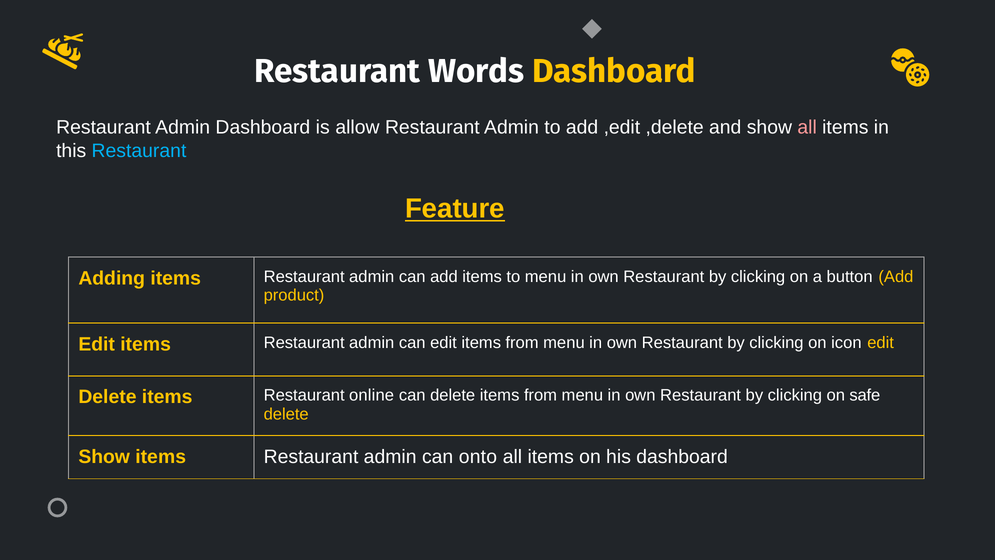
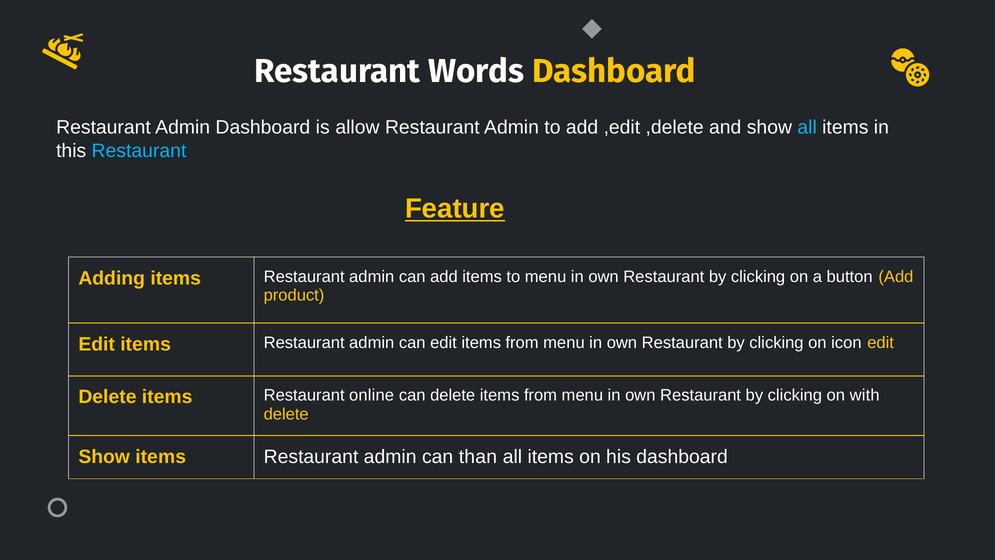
all at (807, 127) colour: pink -> light blue
safe: safe -> with
onto: onto -> than
